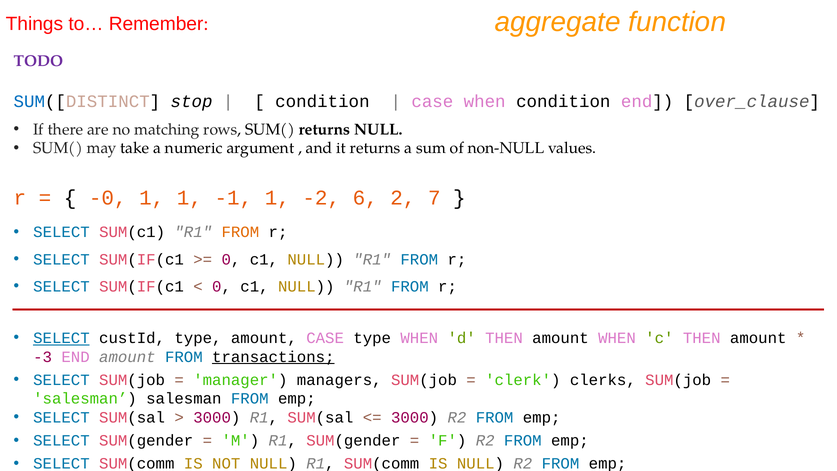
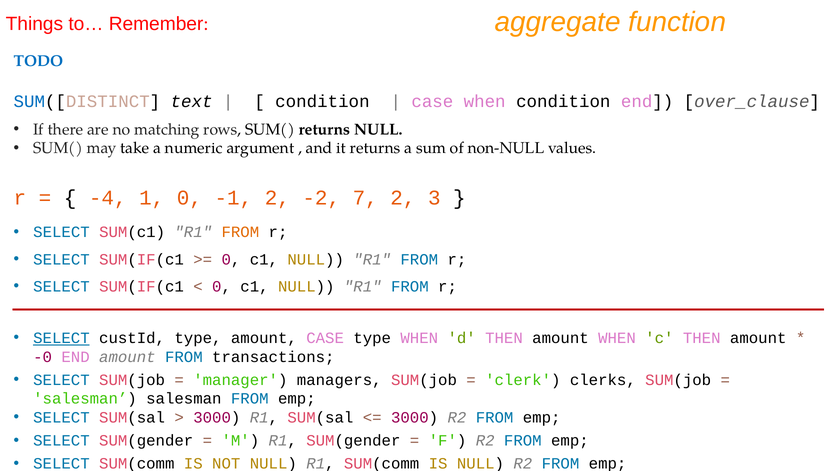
TODO colour: purple -> blue
stop: stop -> text
-0: -0 -> -4
1 1: 1 -> 0
-1 1: 1 -> 2
6: 6 -> 7
7: 7 -> 3
-3: -3 -> -0
transactions underline: present -> none
